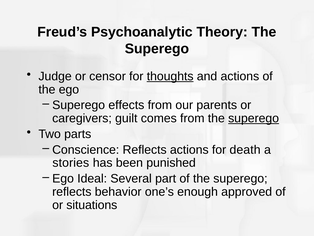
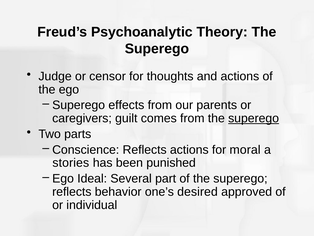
thoughts underline: present -> none
death: death -> moral
enough: enough -> desired
situations: situations -> individual
